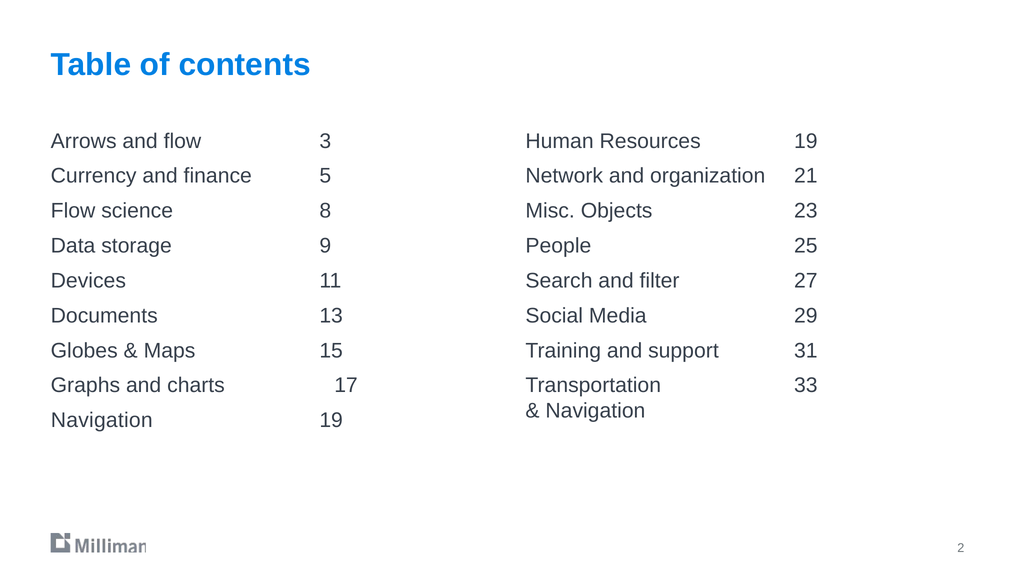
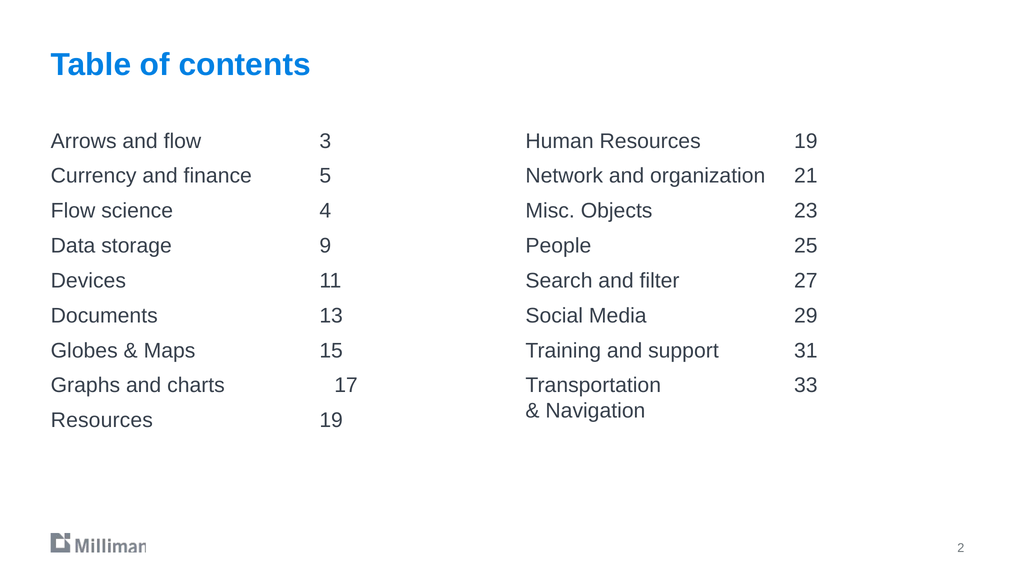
8: 8 -> 4
Navigation at (102, 420): Navigation -> Resources
